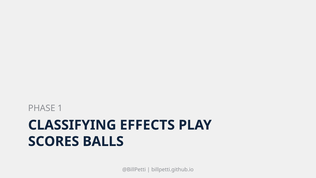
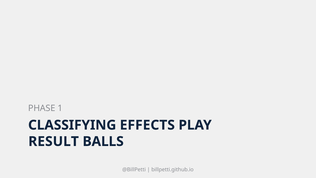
SCORES: SCORES -> RESULT
